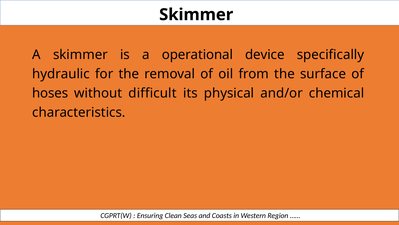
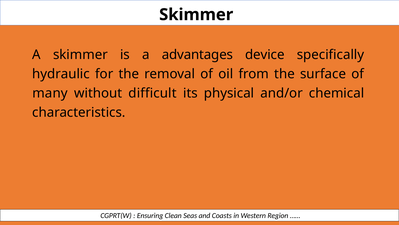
operational: operational -> advantages
hoses: hoses -> many
